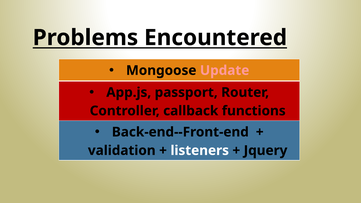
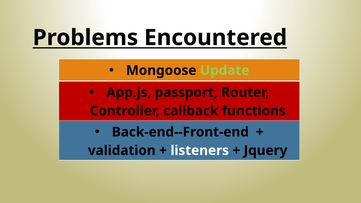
Update colour: pink -> light green
